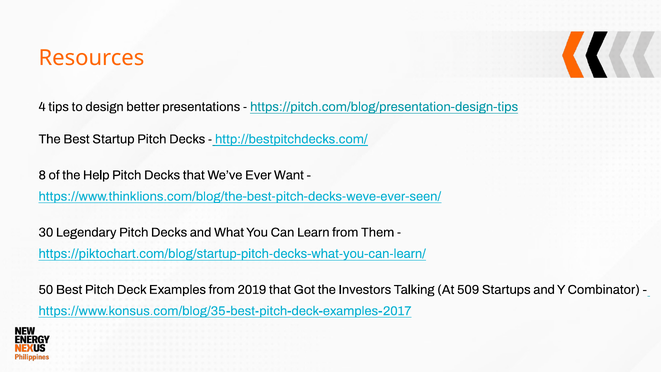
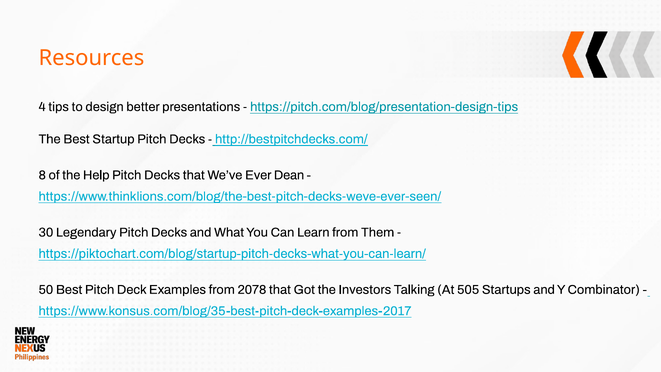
Want: Want -> Dean
2019: 2019 -> 2078
509: 509 -> 505
